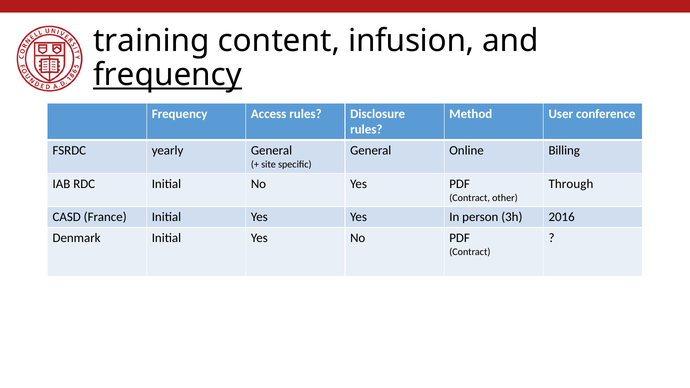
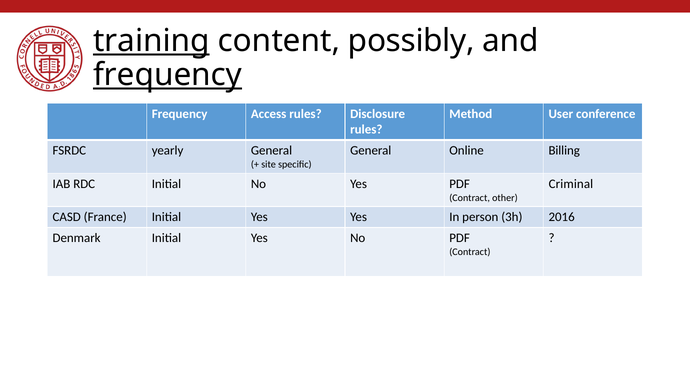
training underline: none -> present
infusion: infusion -> possibly
Through: Through -> Criminal
